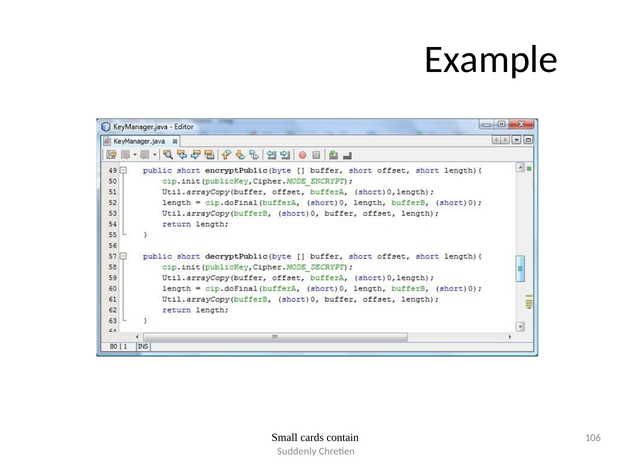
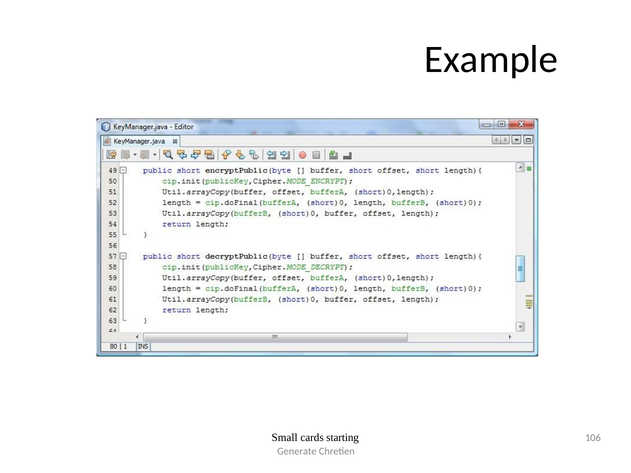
contain: contain -> starting
Suddenly: Suddenly -> Generate
